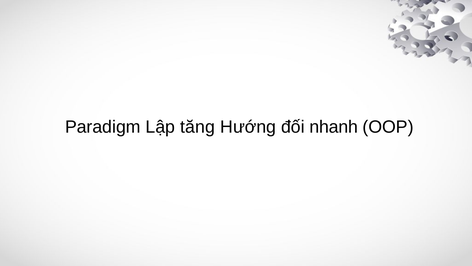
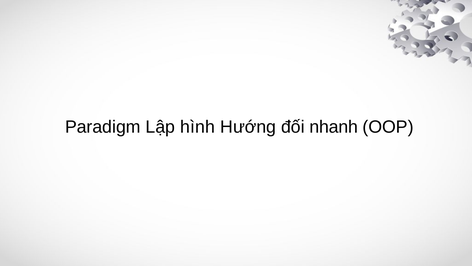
tăng: tăng -> hình
